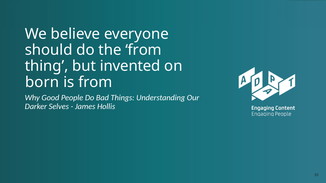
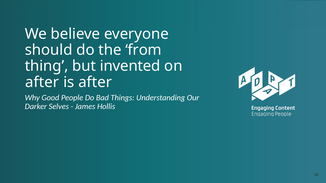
born at (42, 82): born -> after
is from: from -> after
